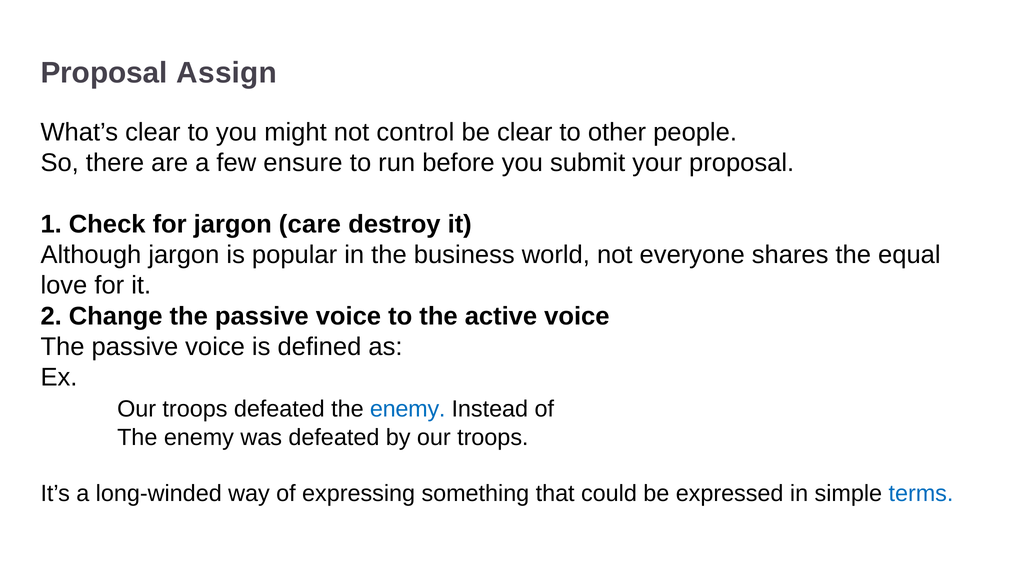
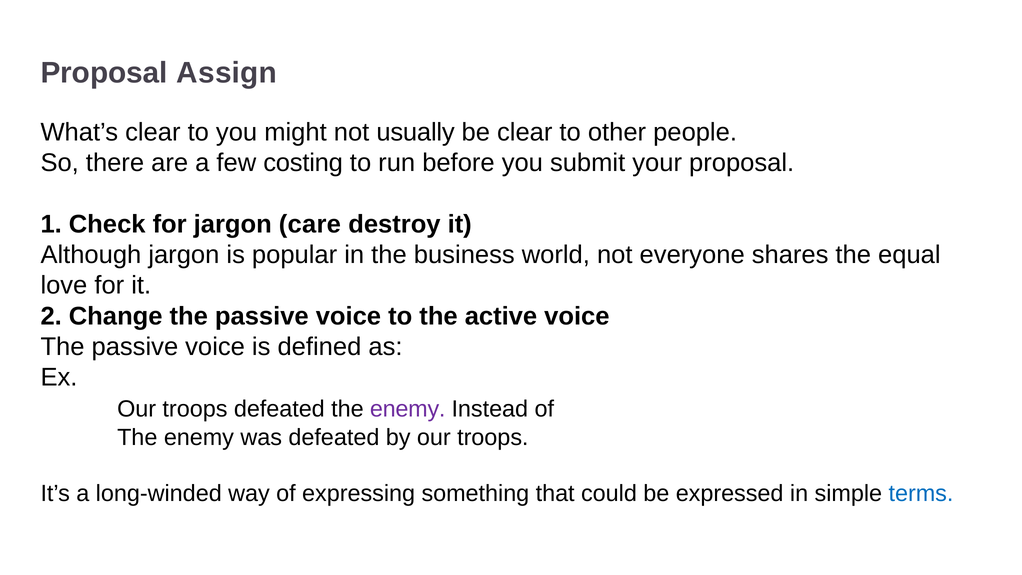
control: control -> usually
ensure: ensure -> costing
enemy at (408, 409) colour: blue -> purple
